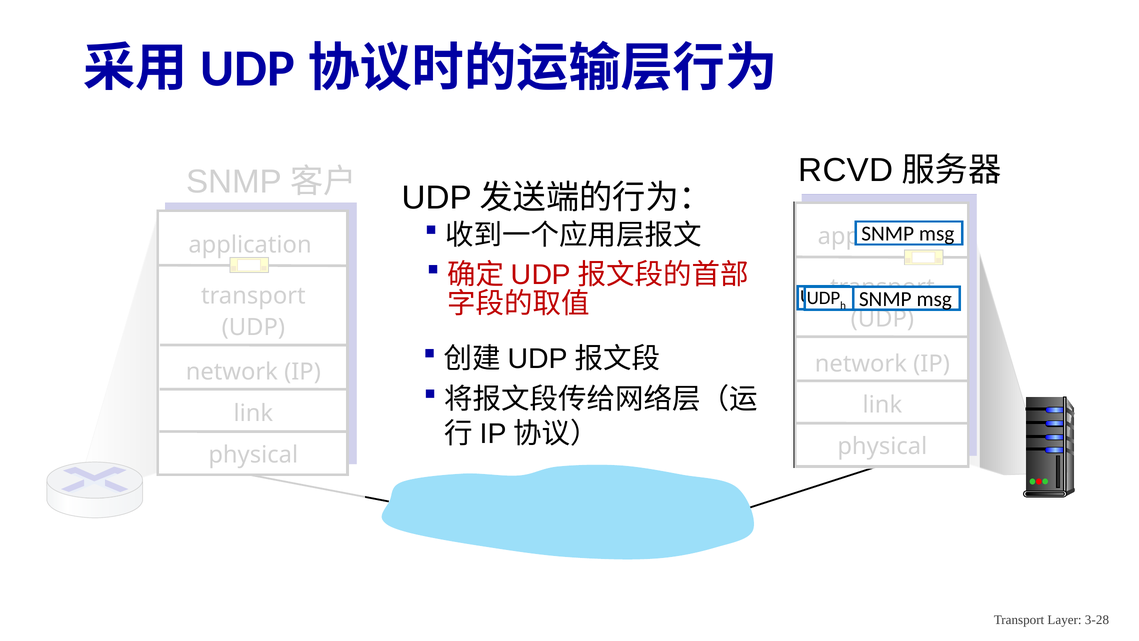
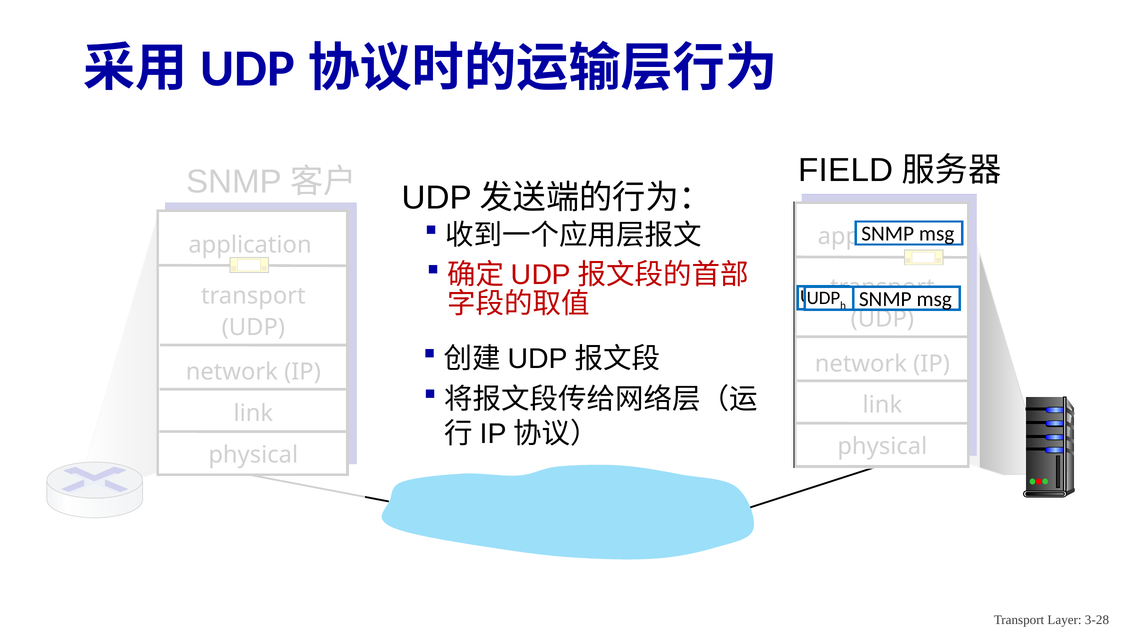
RCVD: RCVD -> FIELD
